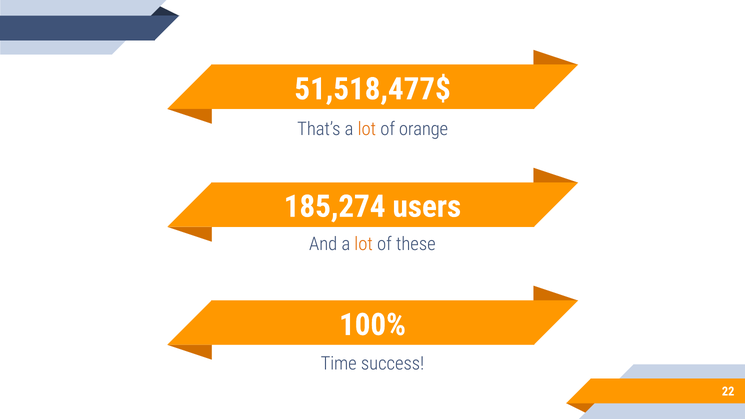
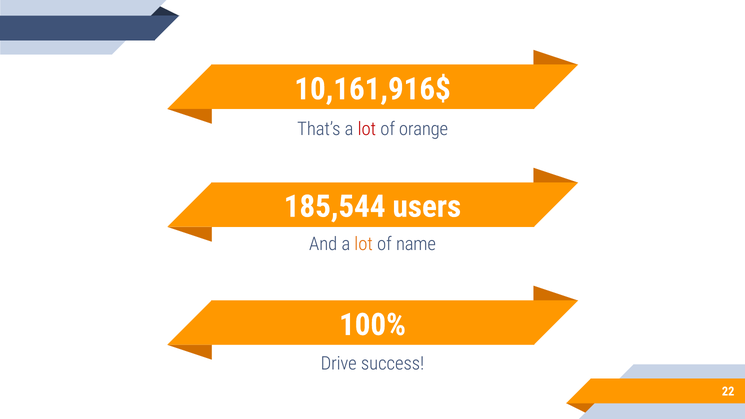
51,518,477$: 51,518,477$ -> 10,161,916$
lot at (367, 129) colour: orange -> red
185,274: 185,274 -> 185,544
these: these -> name
Time: Time -> Drive
